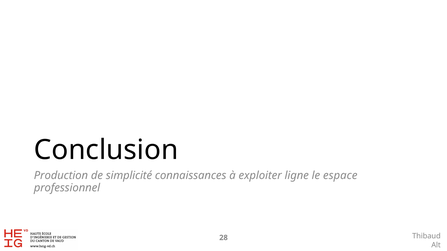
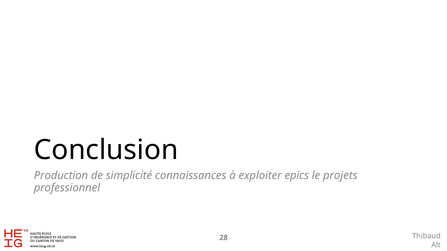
ligne: ligne -> epics
espace: espace -> projets
